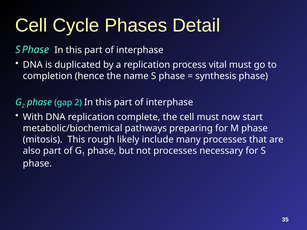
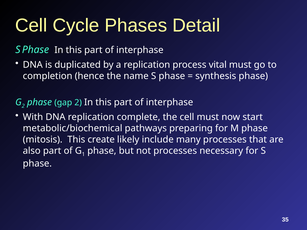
rough: rough -> create
